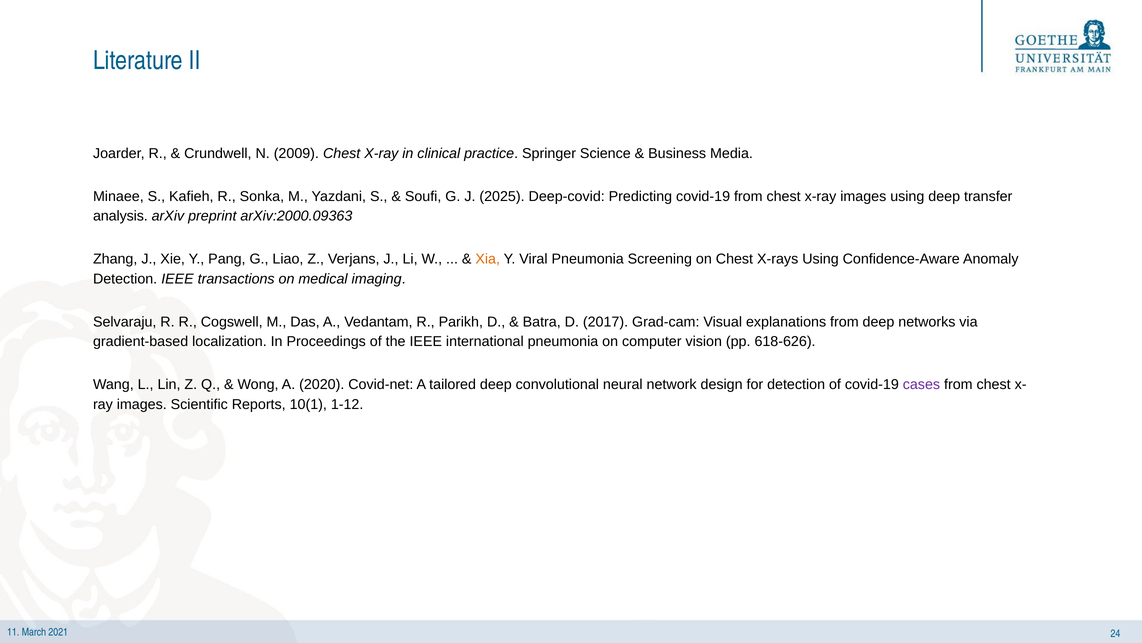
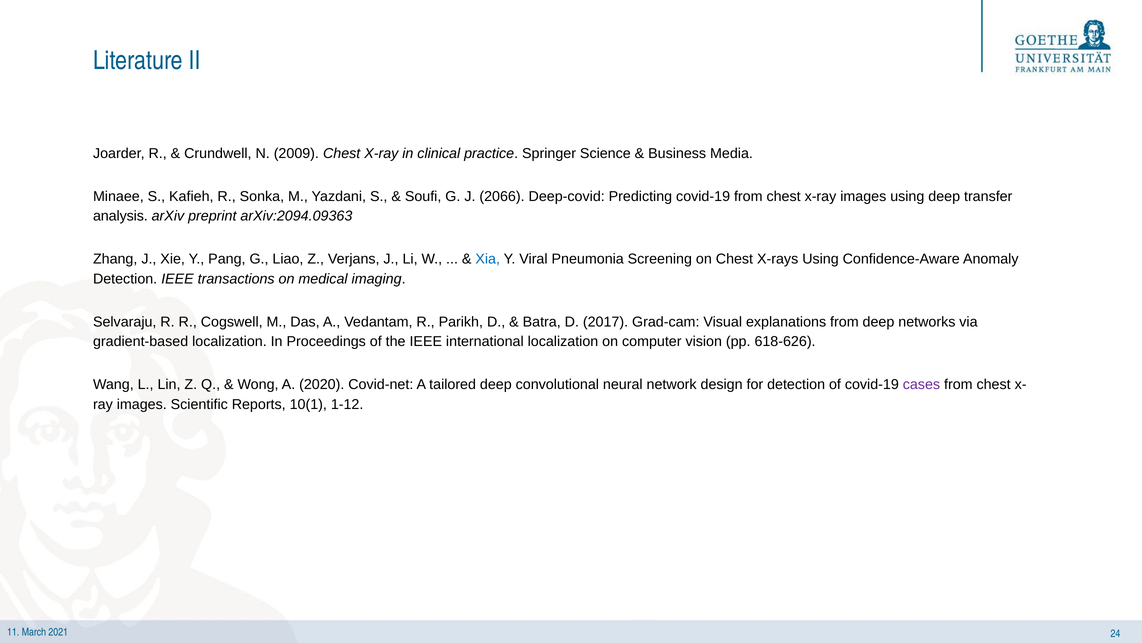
2025: 2025 -> 2066
arXiv:2000.09363: arXiv:2000.09363 -> arXiv:2094.09363
Xia colour: orange -> blue
international pneumonia: pneumonia -> localization
